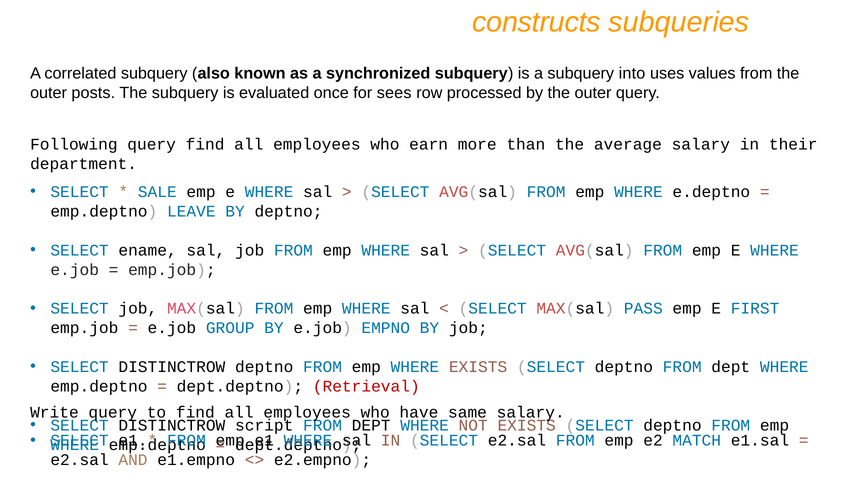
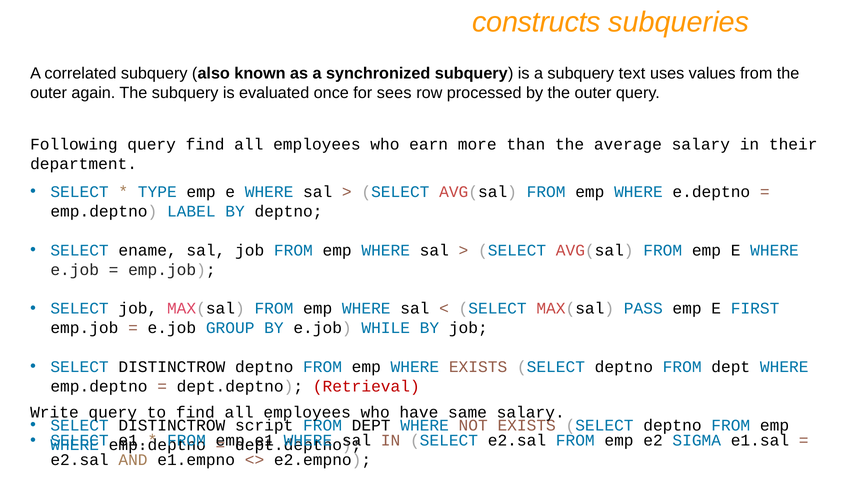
into: into -> text
posts: posts -> again
SALE: SALE -> TYPE
LEAVE: LEAVE -> LABEL
EMPNO: EMPNO -> WHILE
MATCH: MATCH -> SIGMA
